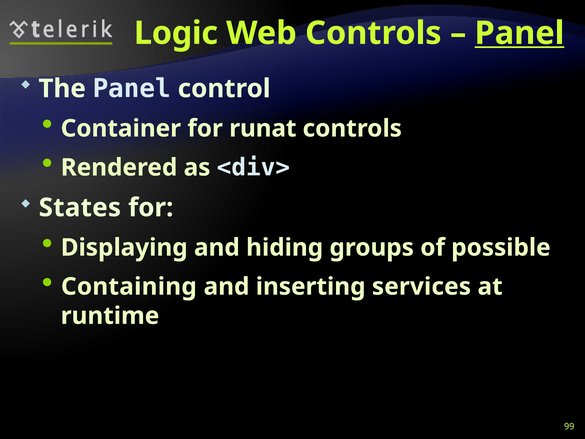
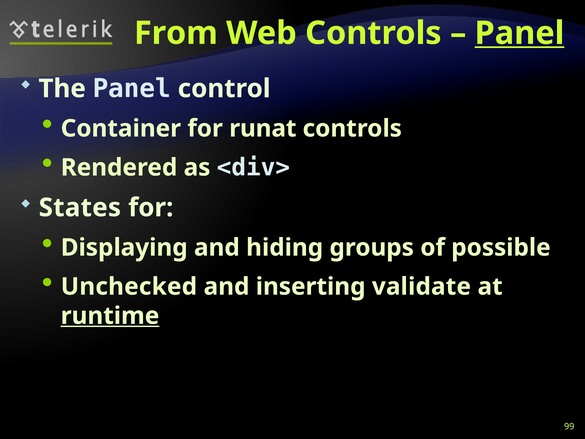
Logic: Logic -> From
Containing: Containing -> Unchecked
services: services -> validate
runtime underline: none -> present
